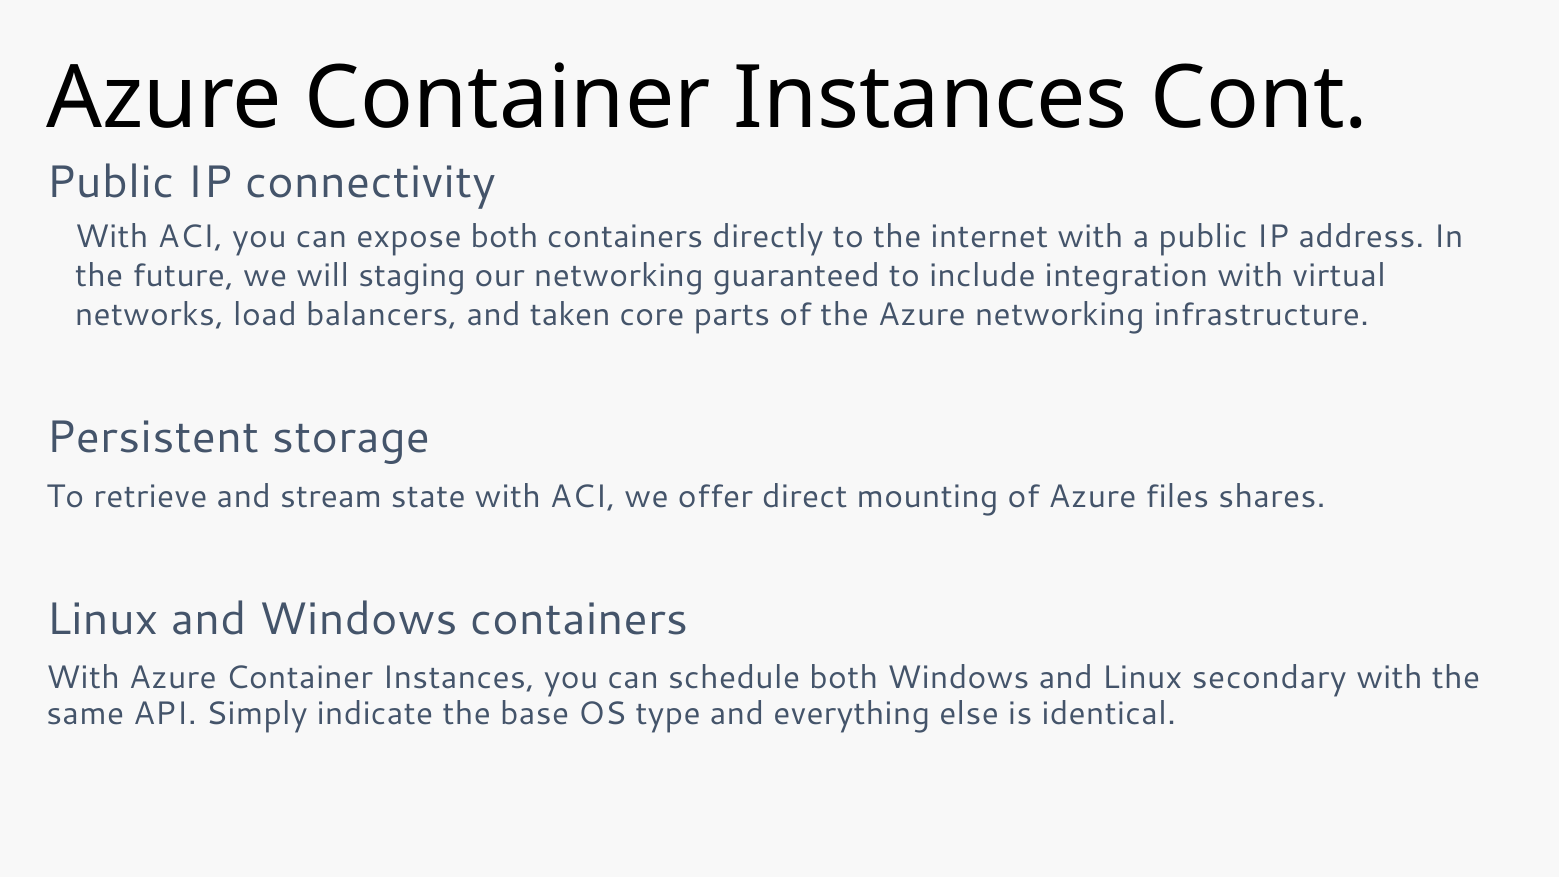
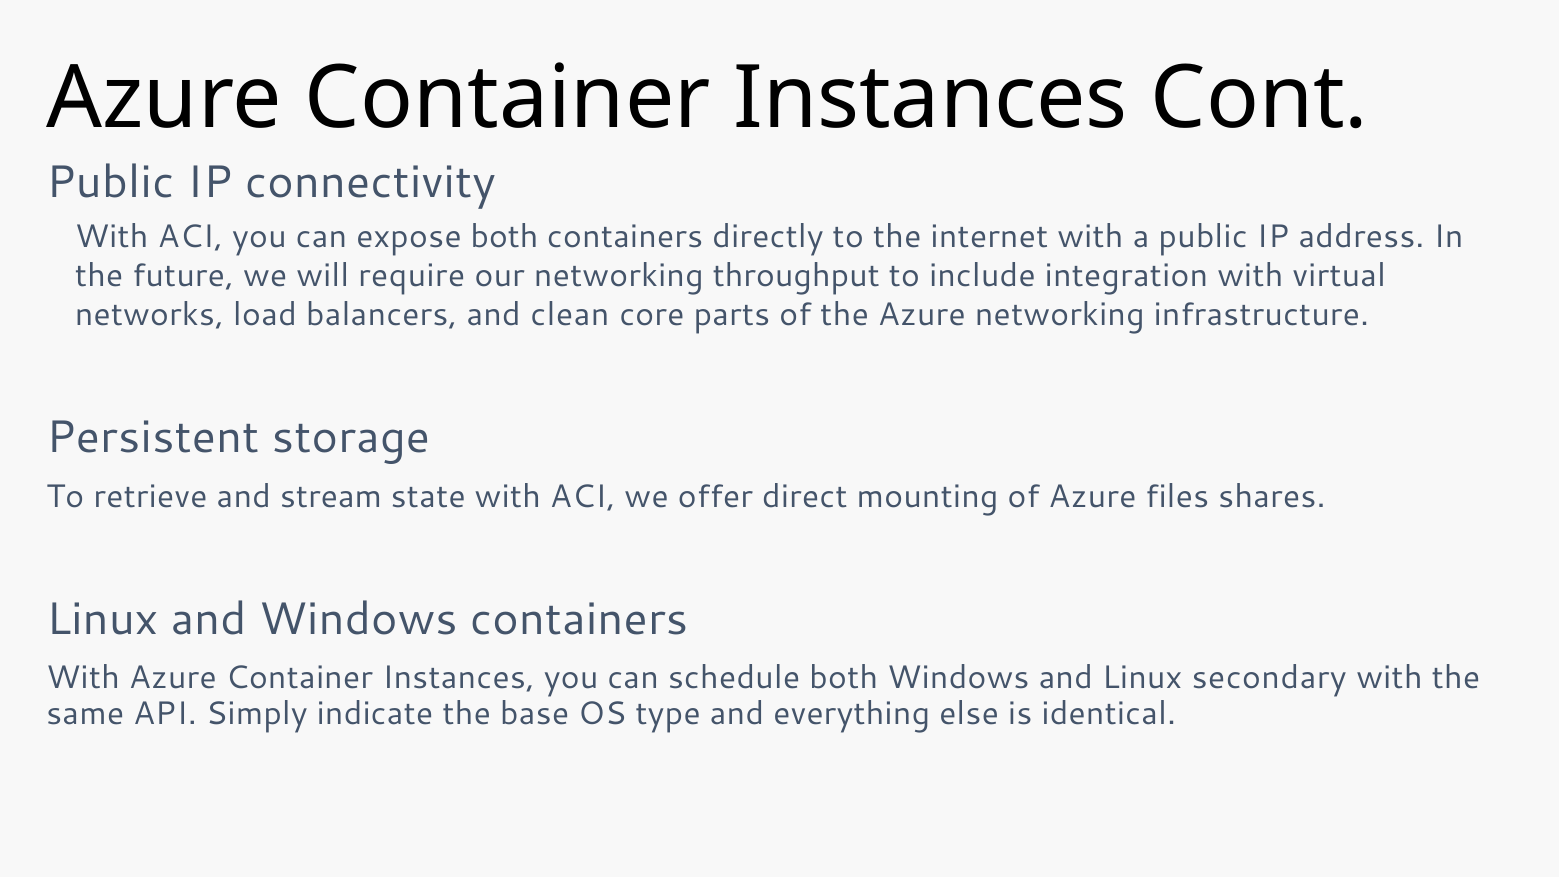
staging: staging -> require
guaranteed: guaranteed -> throughput
taken: taken -> clean
